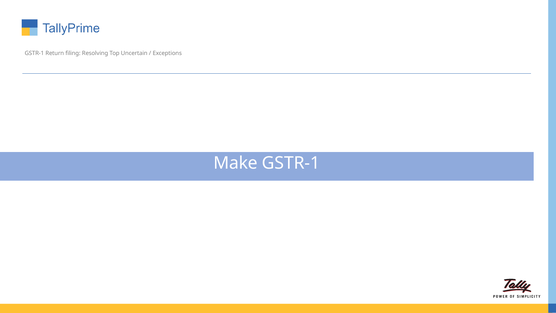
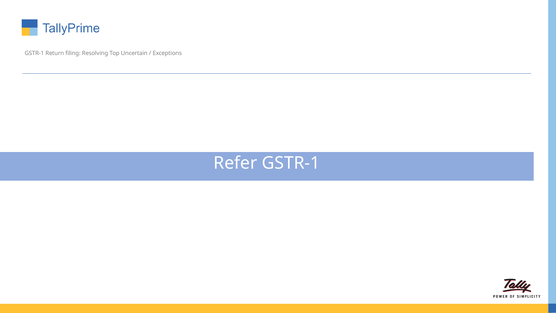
Make: Make -> Refer
